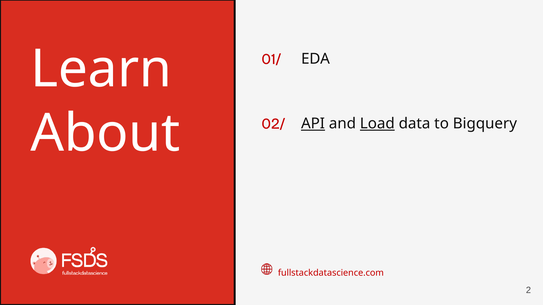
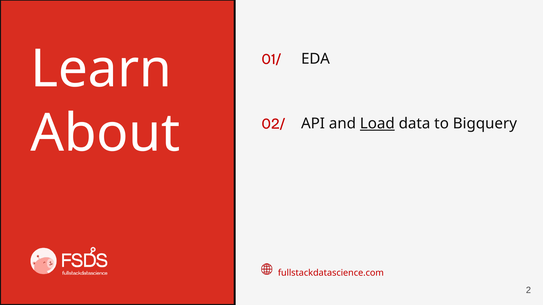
API underline: present -> none
